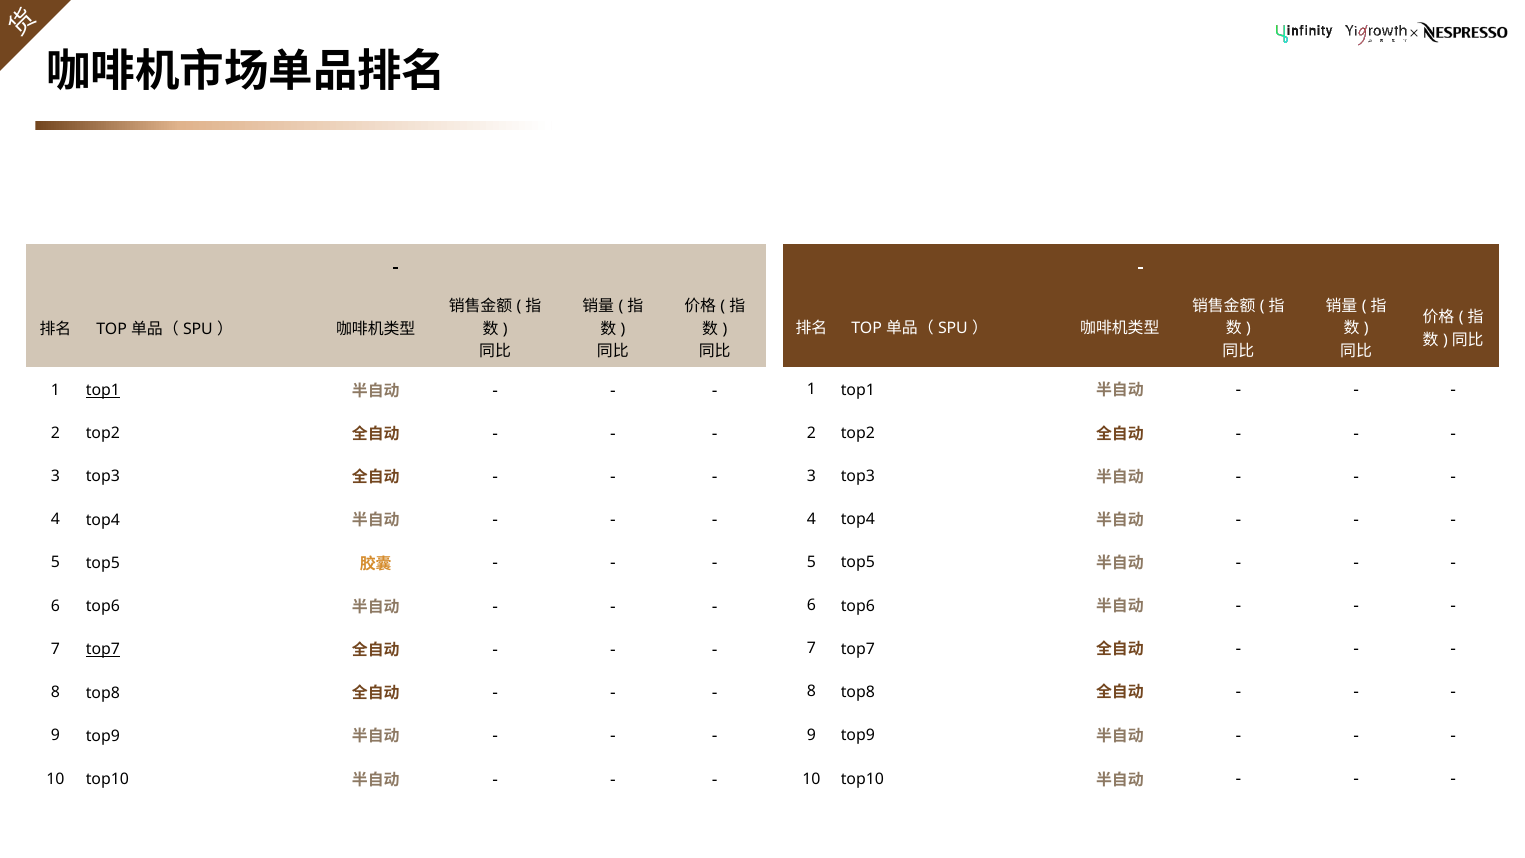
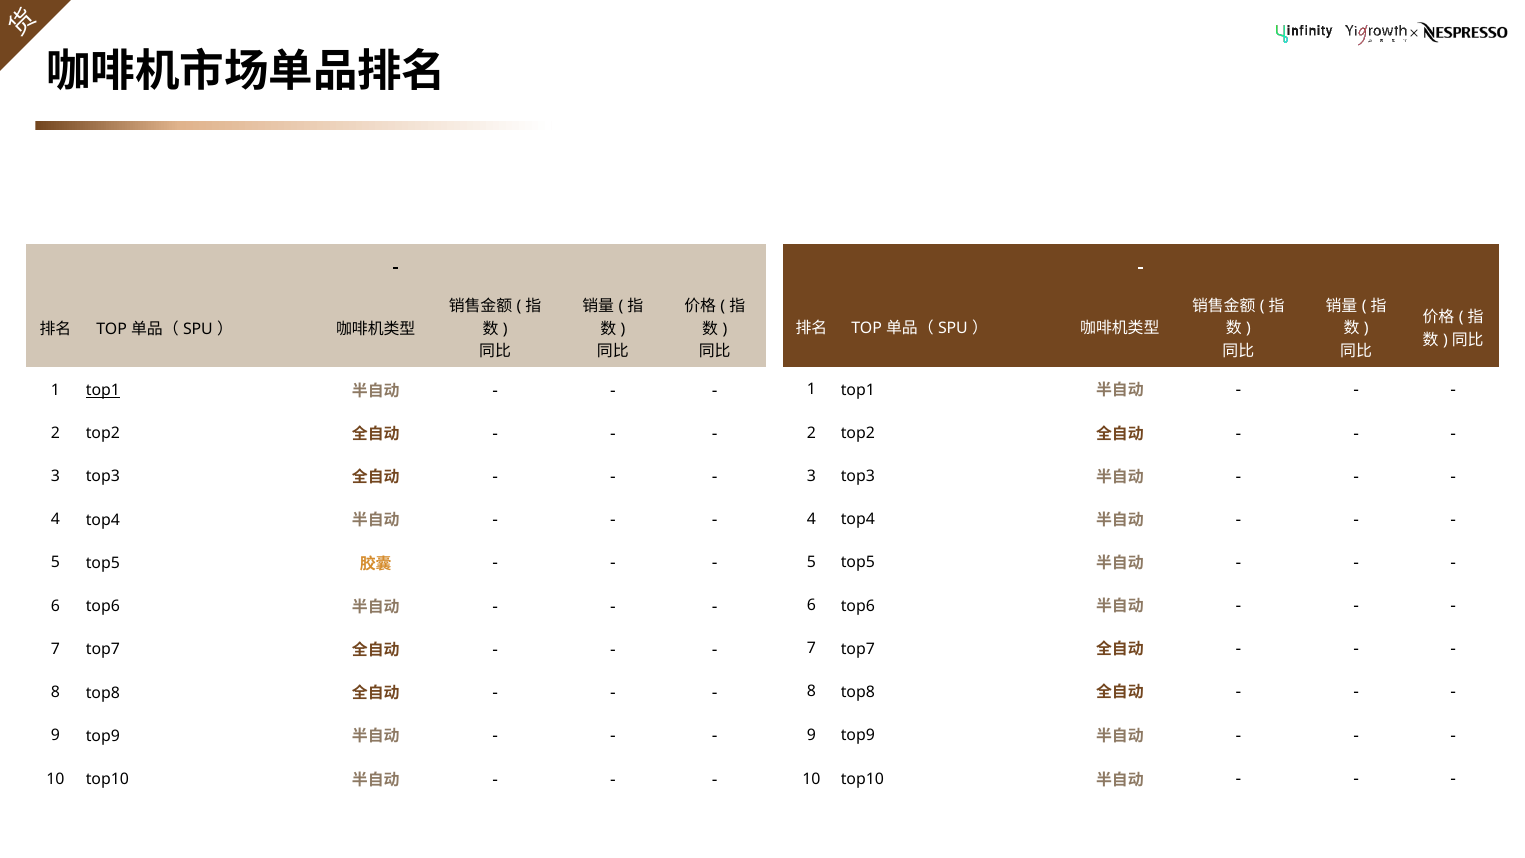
top7 at (103, 649) underline: present -> none
